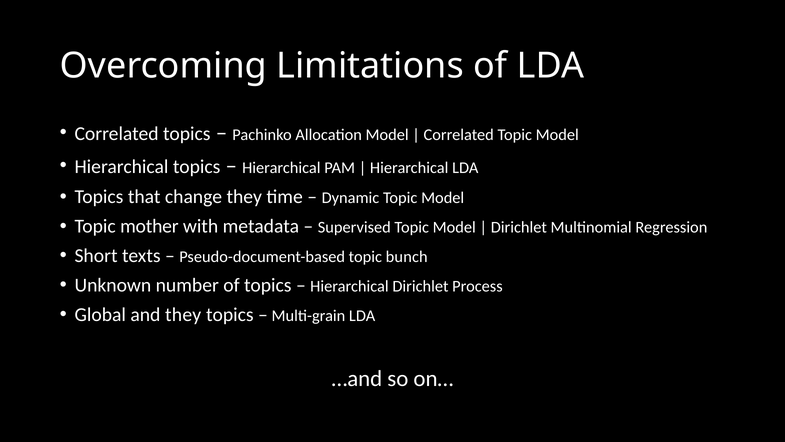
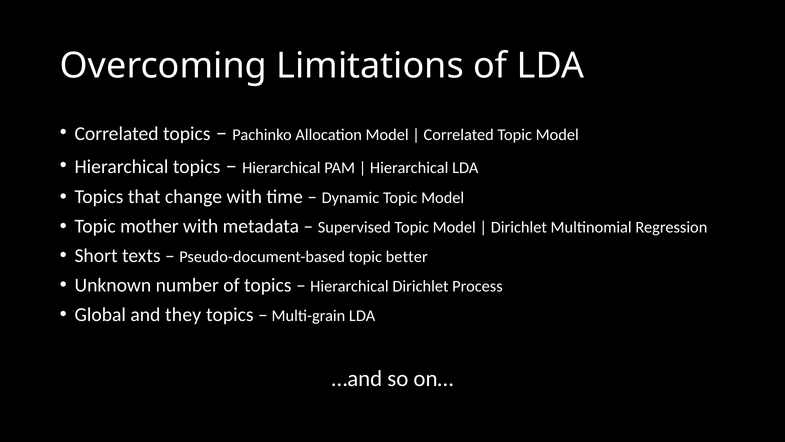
change they: they -> with
bunch: bunch -> better
